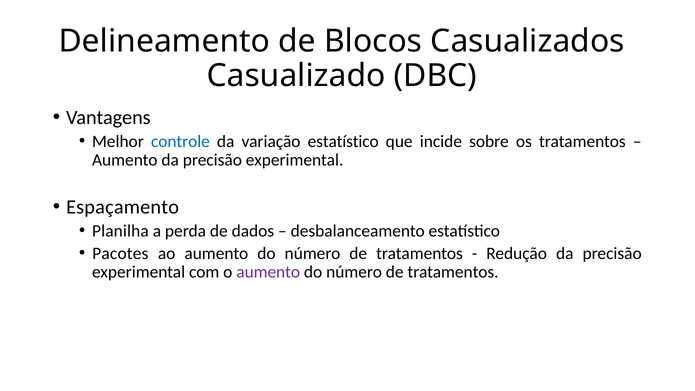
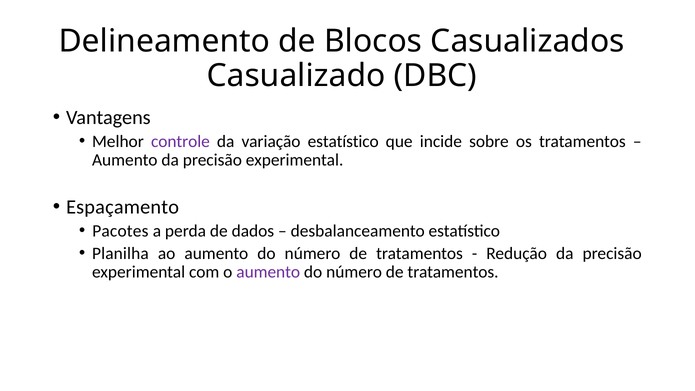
controle colour: blue -> purple
Planilha: Planilha -> Pacotes
Pacotes: Pacotes -> Planilha
